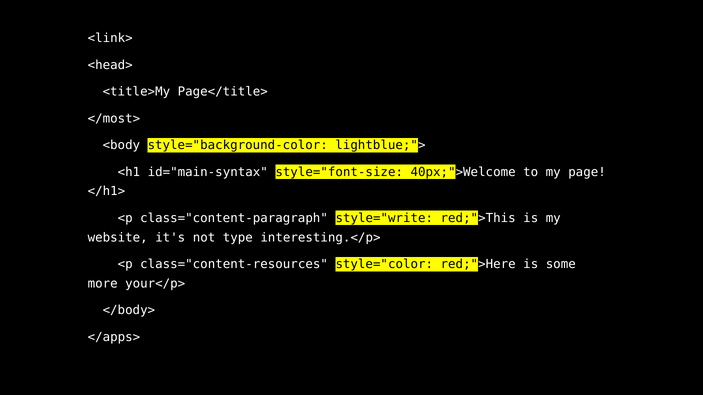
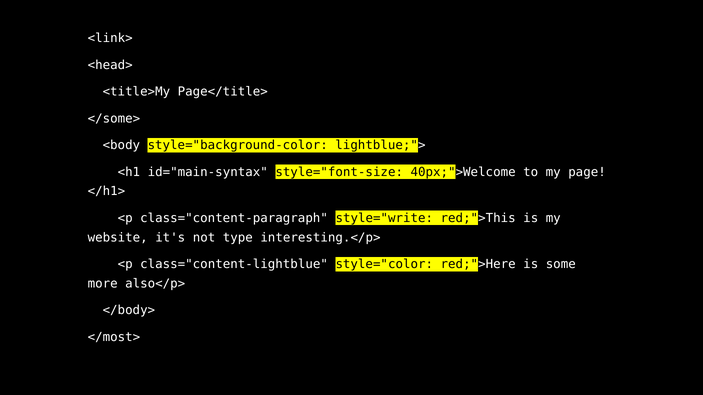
</most>: </most> -> </some>
class="content-resources: class="content-resources -> class="content-lightblue
your</p>: your</p> -> also</p>
</apps>: </apps> -> </most>
